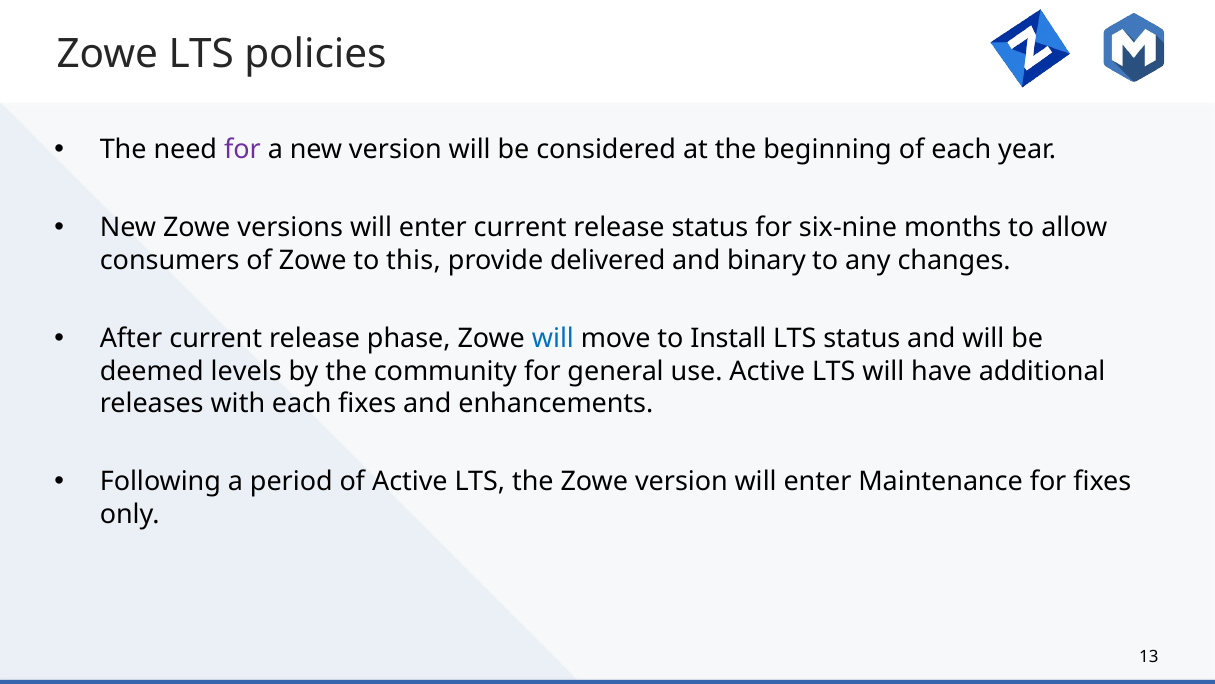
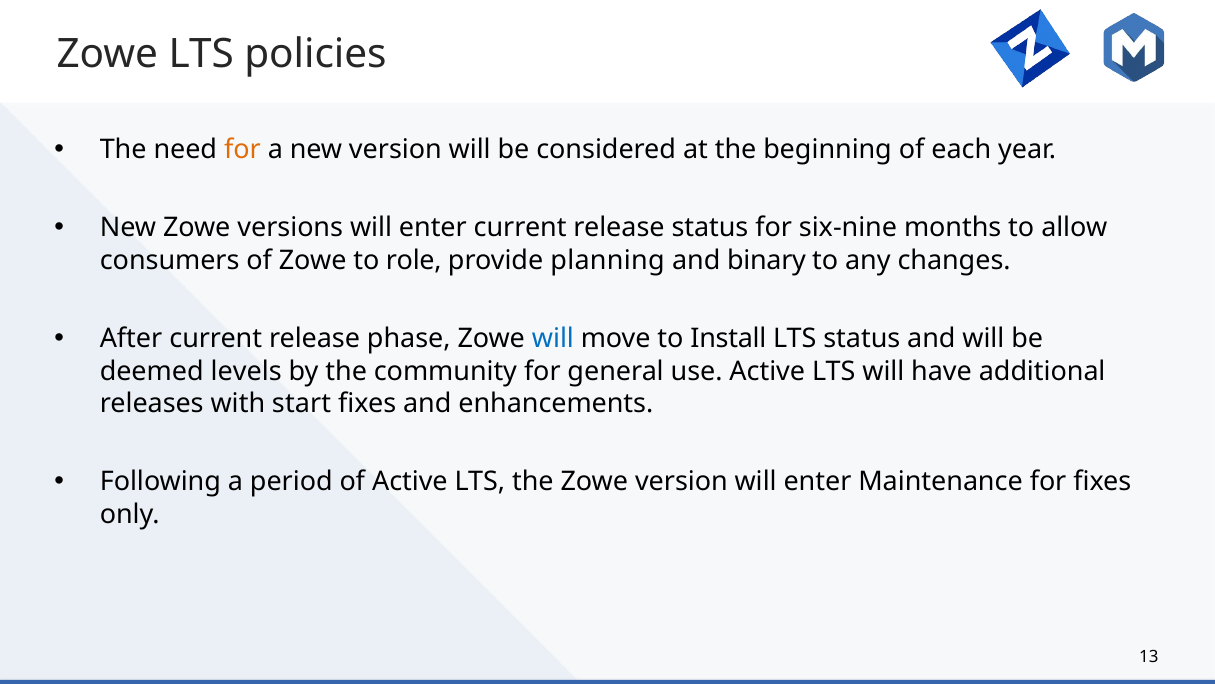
for at (242, 150) colour: purple -> orange
this: this -> role
delivered: delivered -> planning
with each: each -> start
